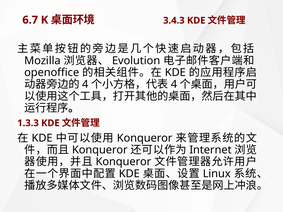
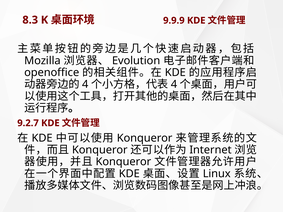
6.7: 6.7 -> 8.3
3.4.3: 3.4.3 -> 9.9.9
1.3.3: 1.3.3 -> 9.2.7
